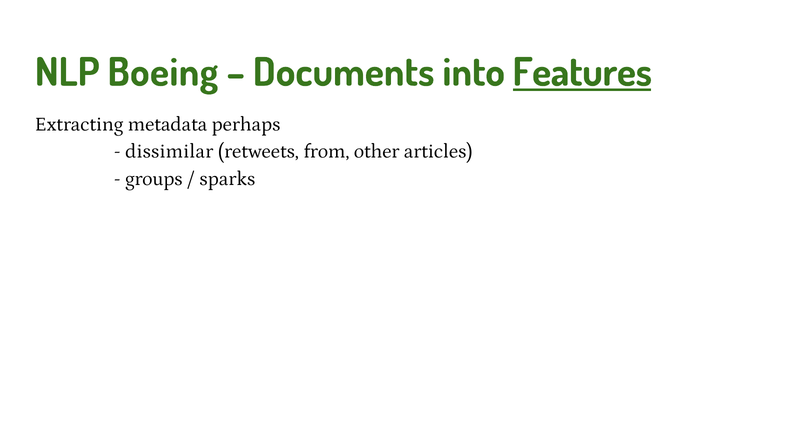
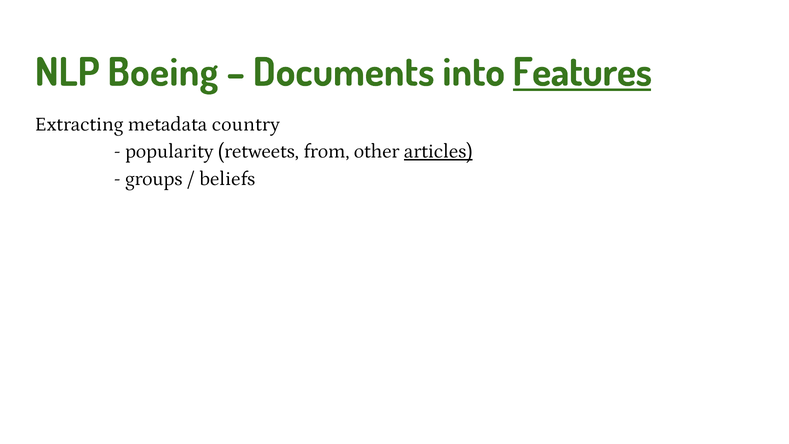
perhaps: perhaps -> country
dissimilar: dissimilar -> popularity
articles underline: none -> present
sparks: sparks -> beliefs
